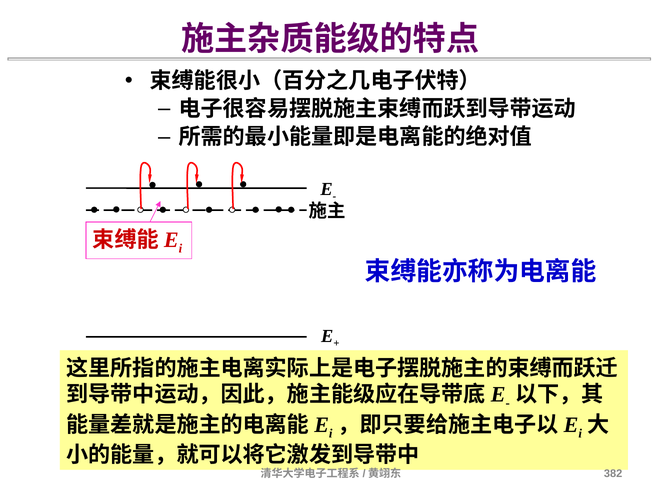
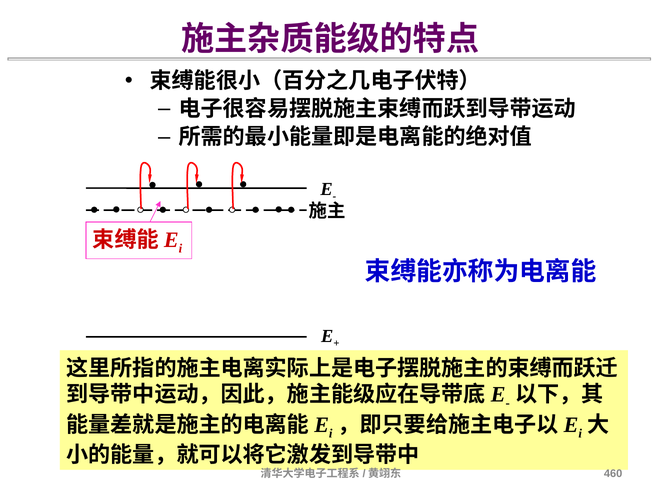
382: 382 -> 460
